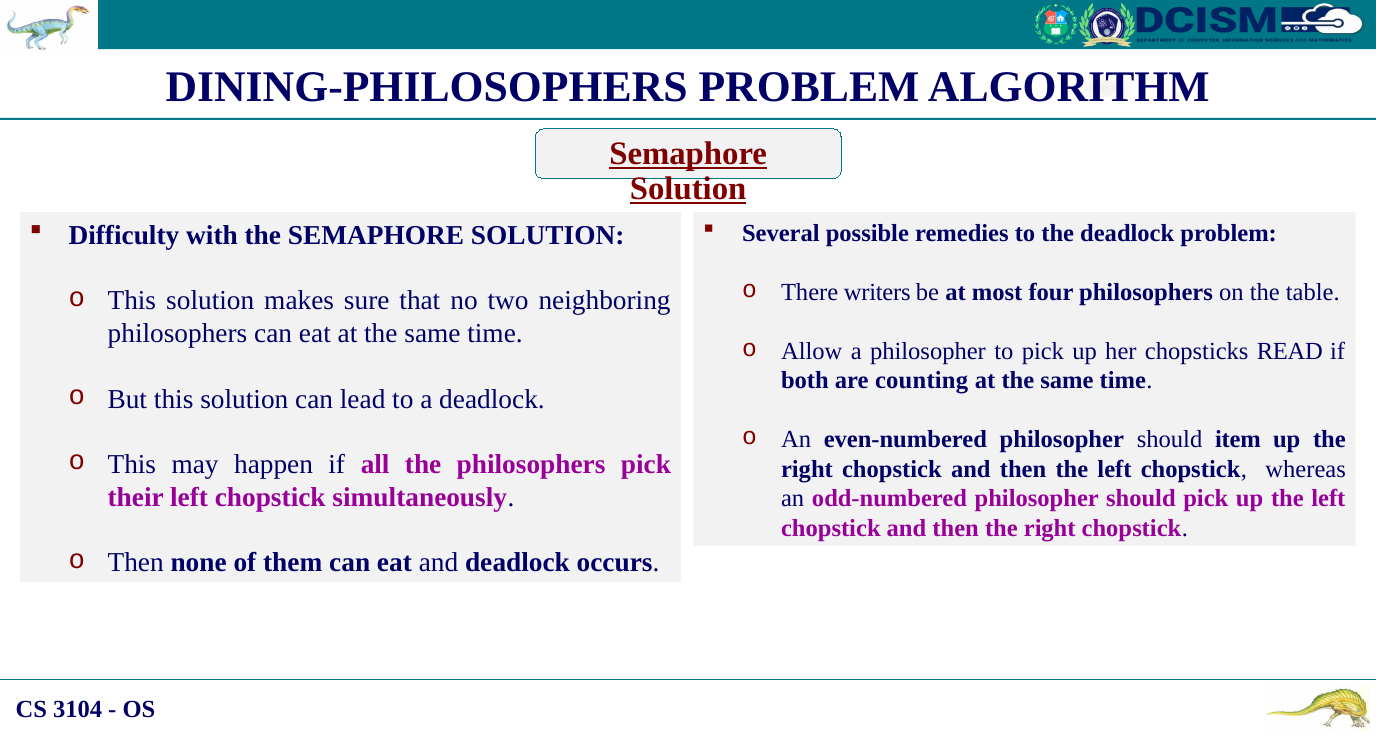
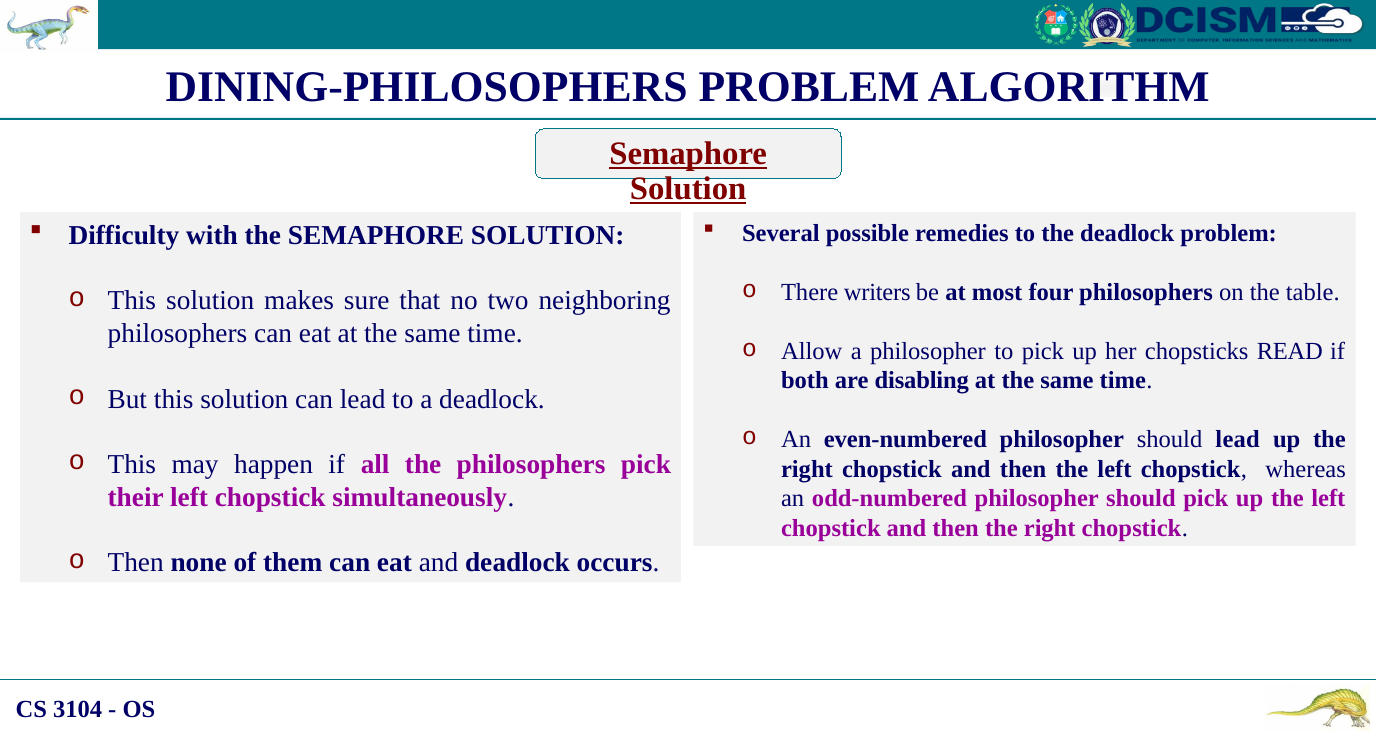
counting: counting -> disabling
should item: item -> lead
